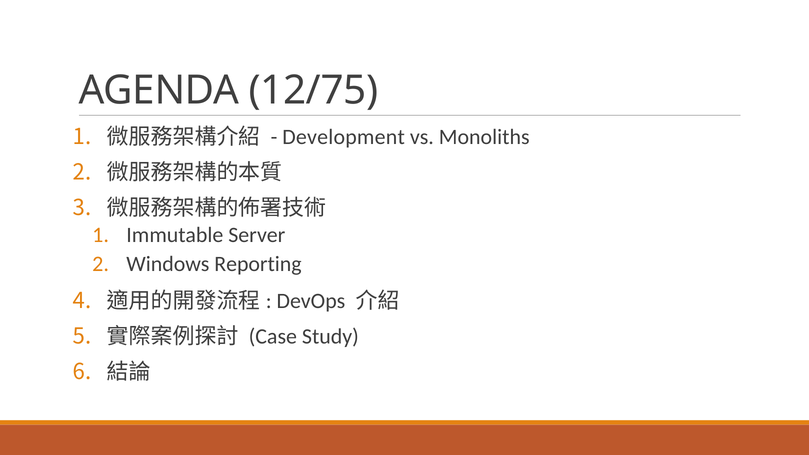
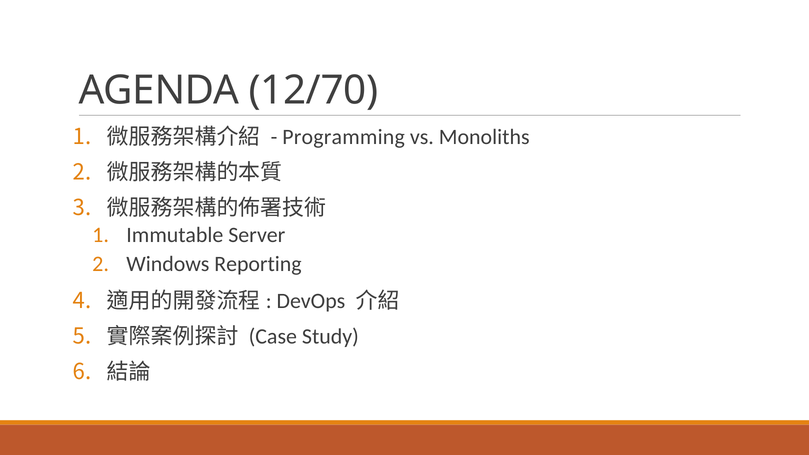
12/75: 12/75 -> 12/70
Development: Development -> Programming
